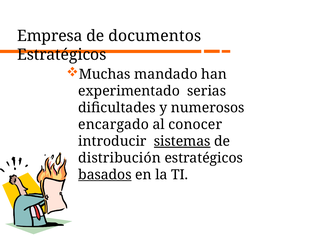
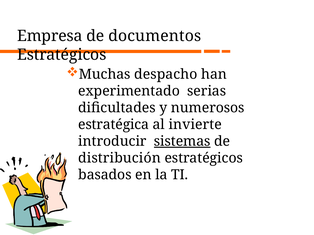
mandado: mandado -> despacho
encargado: encargado -> estratégica
conocer: conocer -> invierte
basados underline: present -> none
